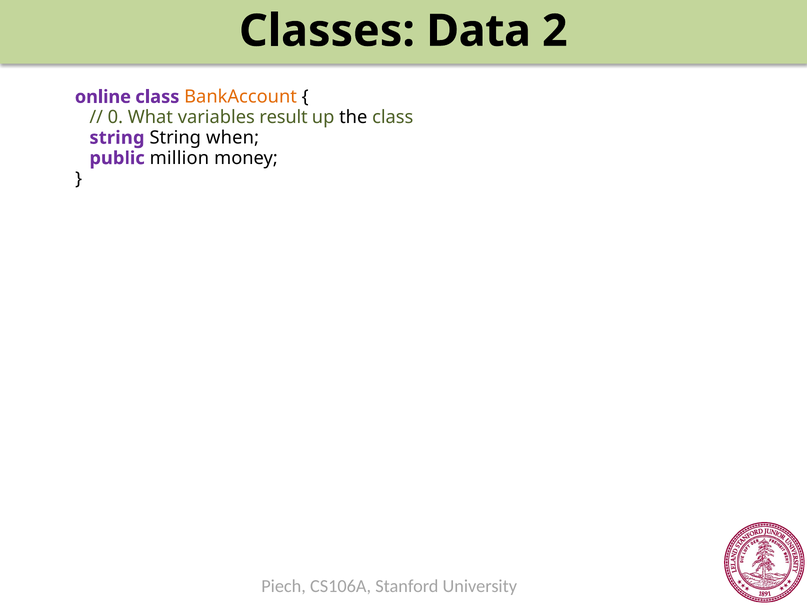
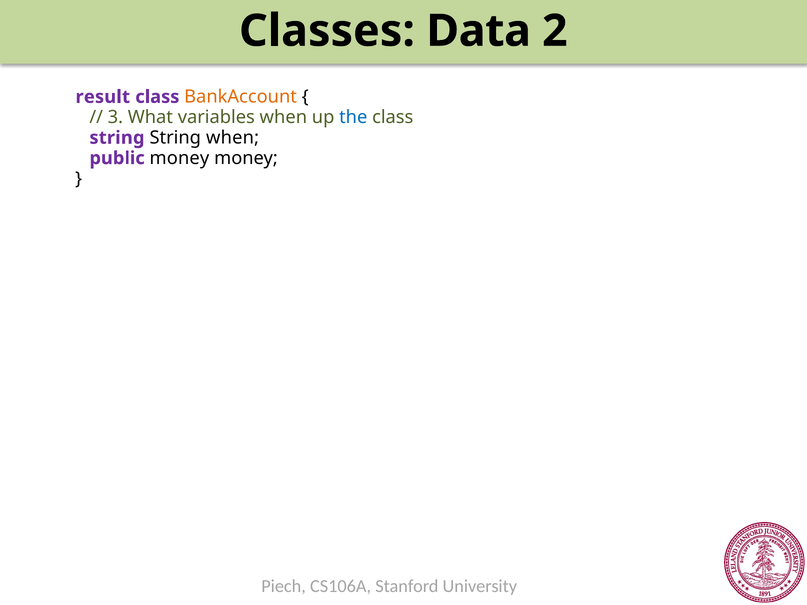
online: online -> result
0: 0 -> 3
variables result: result -> when
the colour: black -> blue
public million: million -> money
